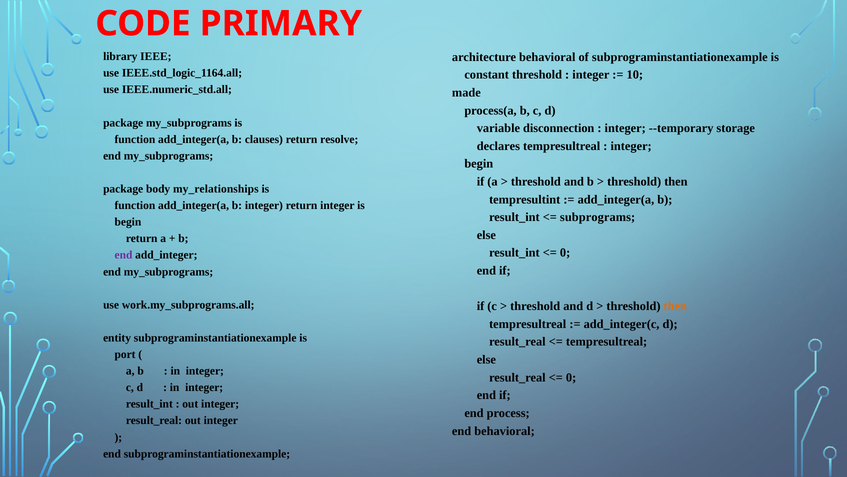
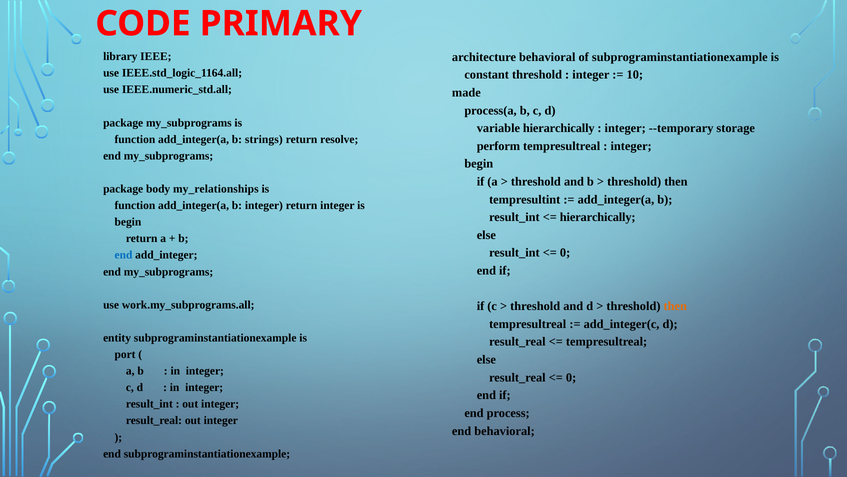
variable disconnection: disconnection -> hierarchically
clauses: clauses -> strings
declares: declares -> perform
subprograms at (598, 217): subprograms -> hierarchically
end at (123, 255) colour: purple -> blue
